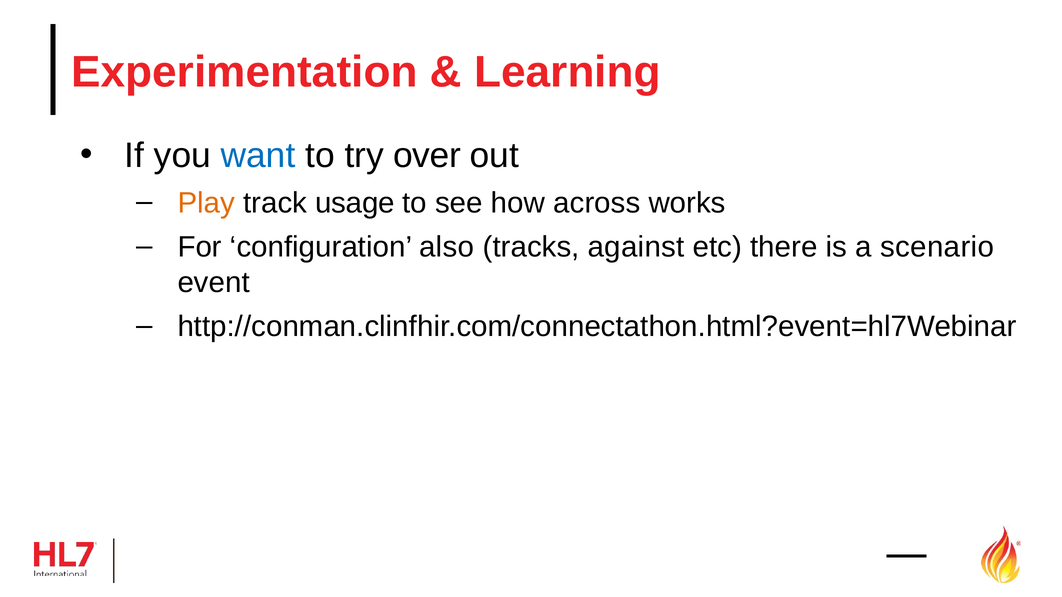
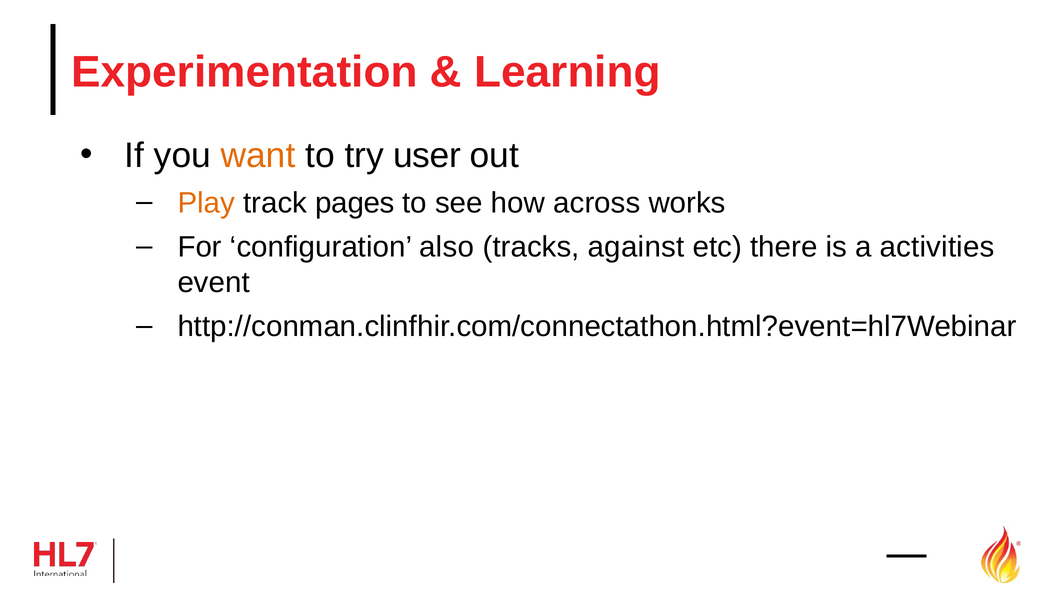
want colour: blue -> orange
over: over -> user
usage: usage -> pages
scenario: scenario -> activities
